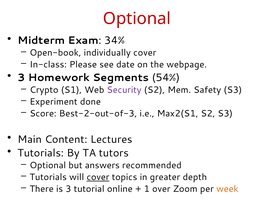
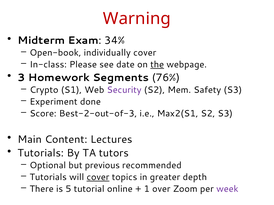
Optional at (137, 19): Optional -> Warning
the underline: none -> present
54%: 54% -> 76%
answers: answers -> previous
is 3: 3 -> 5
week colour: orange -> purple
